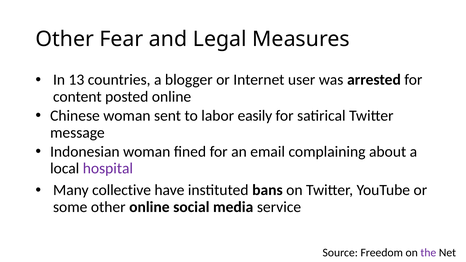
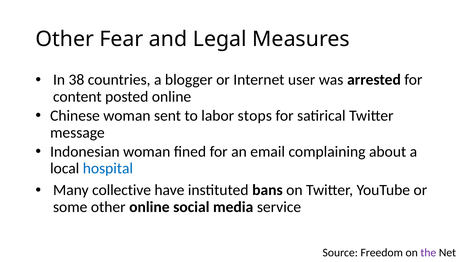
13: 13 -> 38
easily: easily -> stops
hospital colour: purple -> blue
